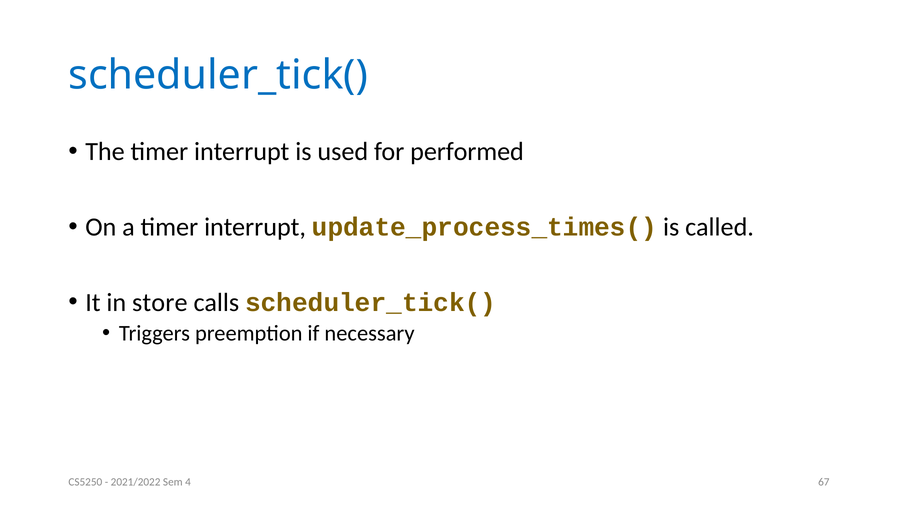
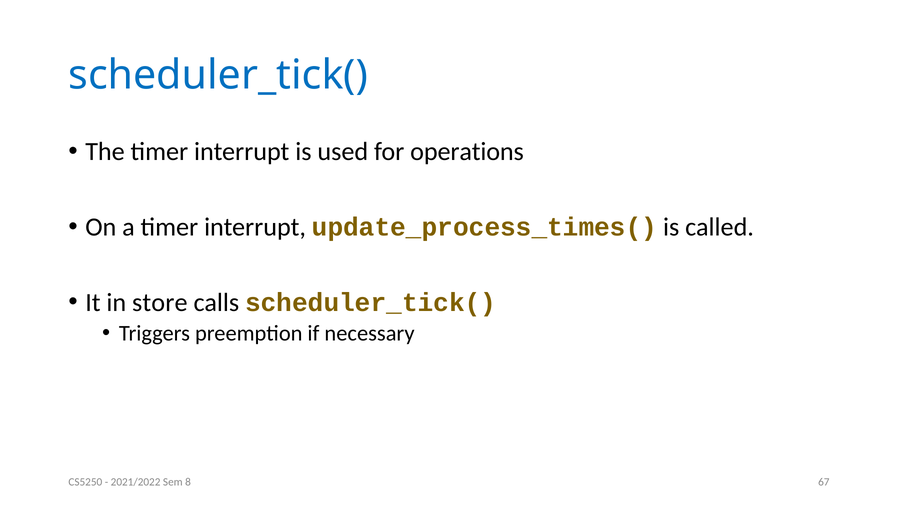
performed: performed -> operations
4: 4 -> 8
